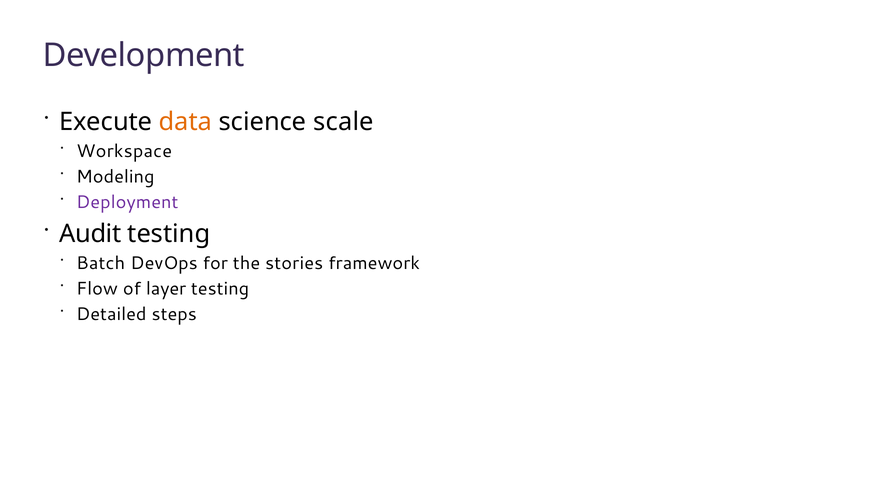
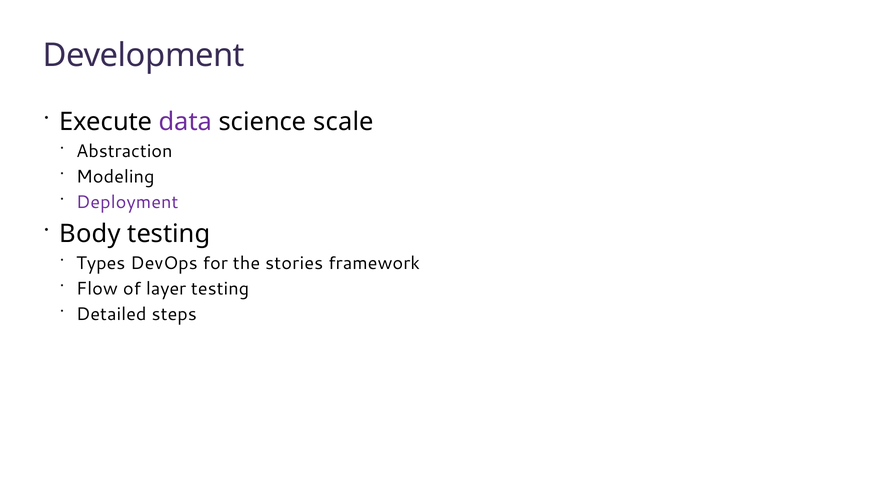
data colour: orange -> purple
Workspace: Workspace -> Abstraction
Audit: Audit -> Body
Batch: Batch -> Types
